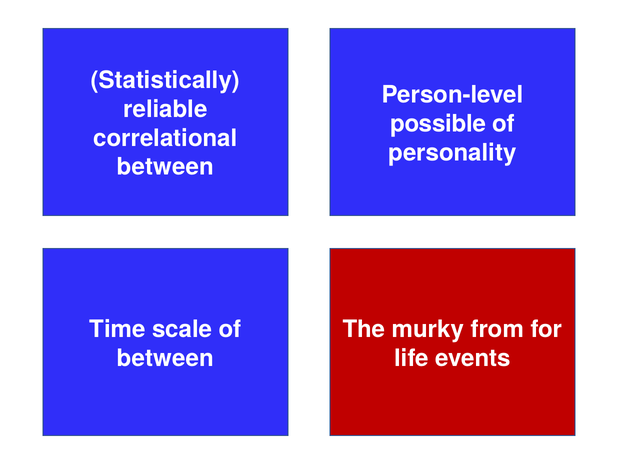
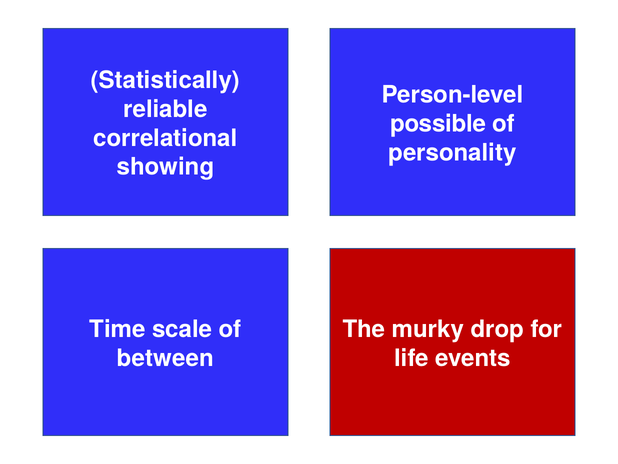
between at (165, 167): between -> showing
from: from -> drop
